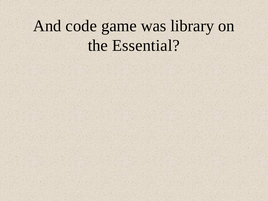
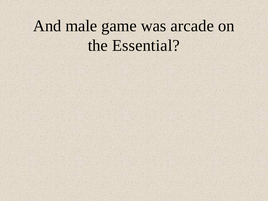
code: code -> male
library: library -> arcade
